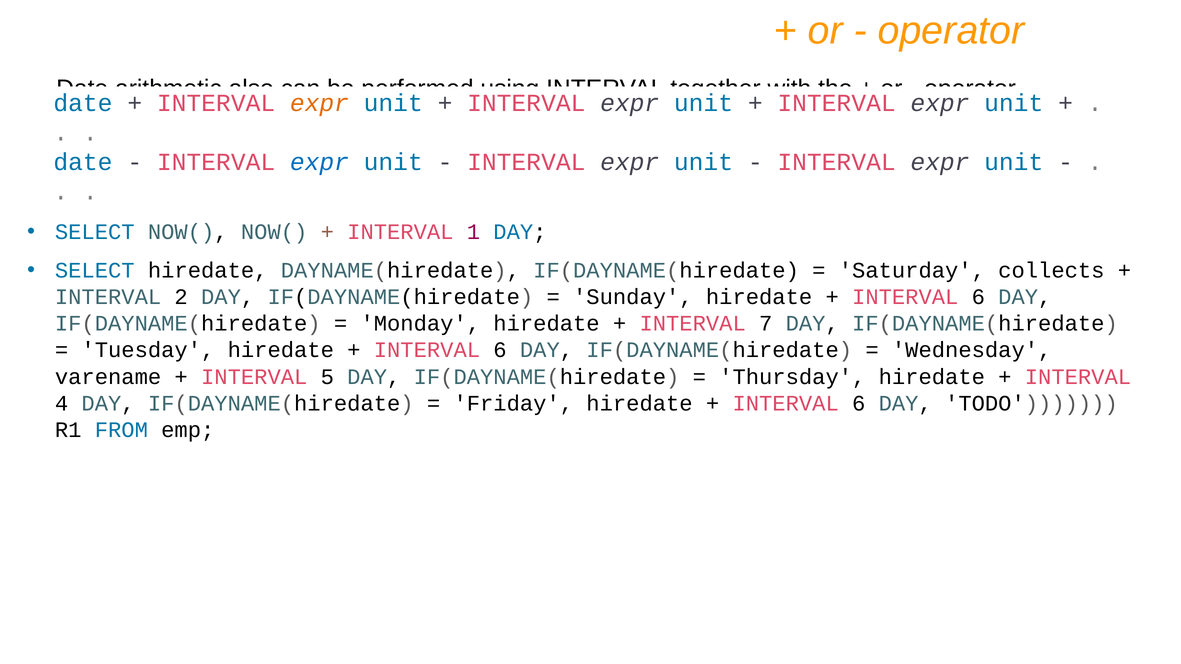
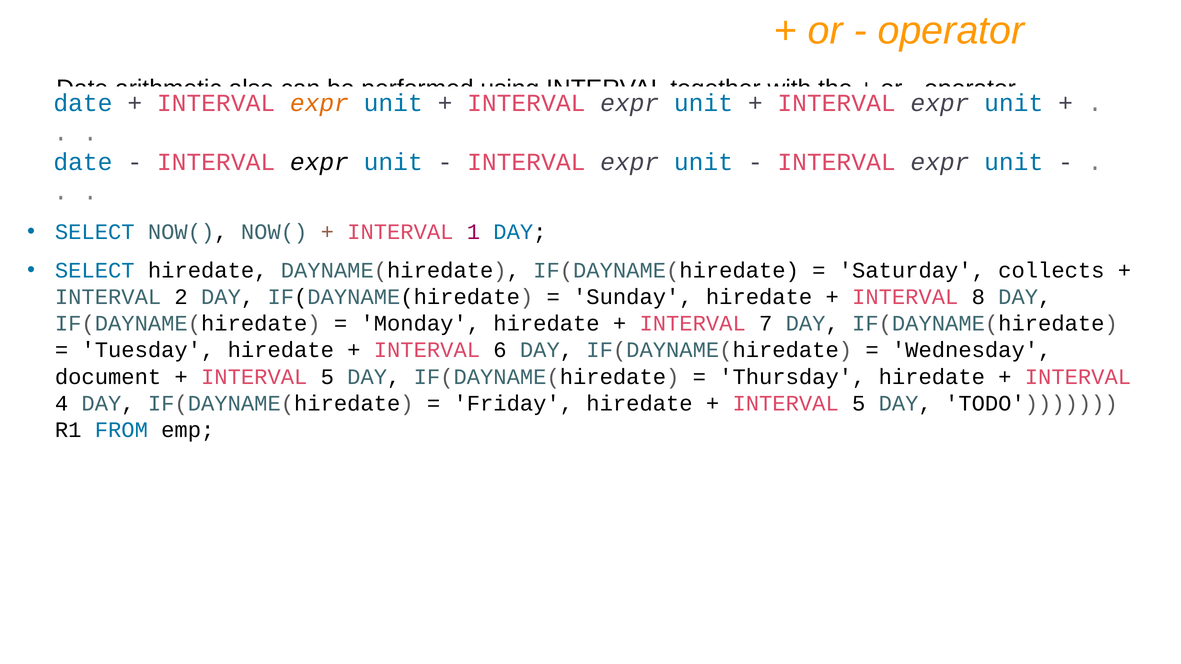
expr at (319, 162) colour: blue -> black
6 at (978, 297): 6 -> 8
varename: varename -> document
6 at (859, 403): 6 -> 5
